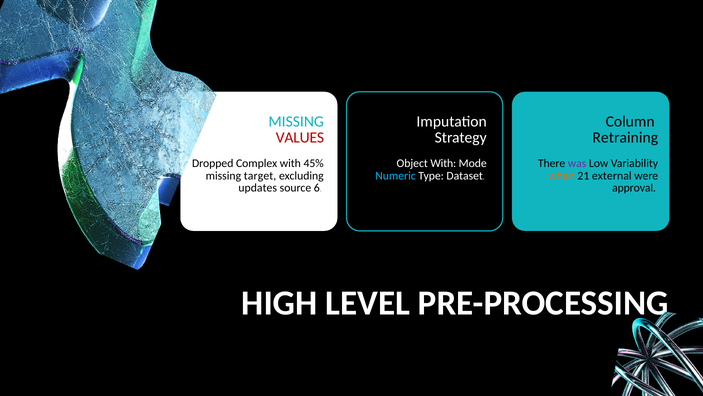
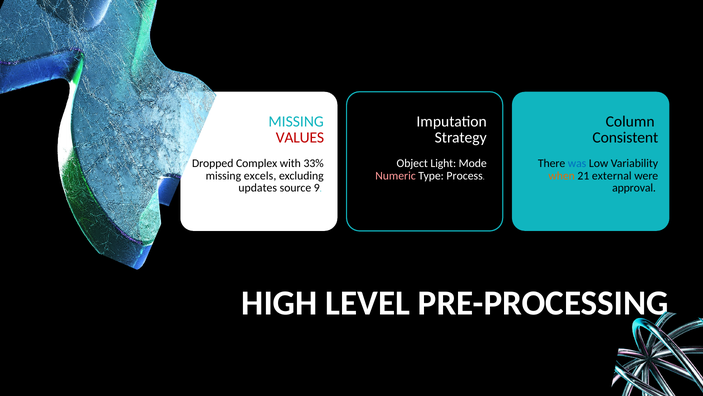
Retraining: Retraining -> Consistent
45%: 45% -> 33%
Object With: With -> Light
was colour: purple -> blue
target: target -> excels
Numeric colour: light blue -> pink
Dataset: Dataset -> Process
6: 6 -> 9
